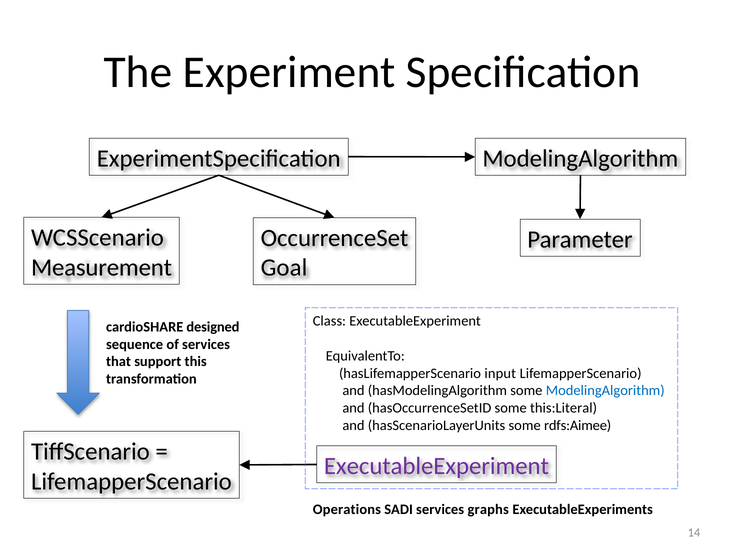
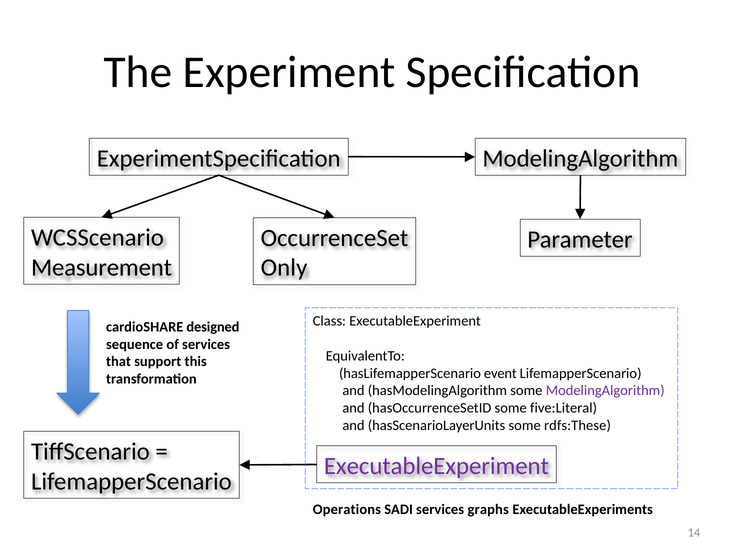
Goal: Goal -> Only
input: input -> event
ModelingAlgorithm at (605, 391) colour: blue -> purple
this:Literal: this:Literal -> five:Literal
rdfs:Aimee: rdfs:Aimee -> rdfs:These
